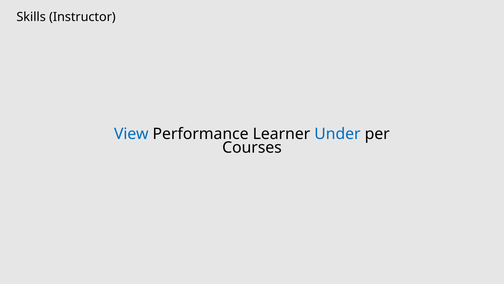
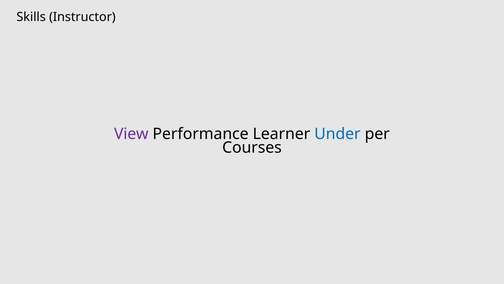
View colour: blue -> purple
